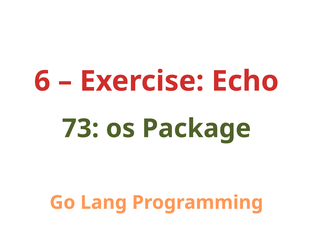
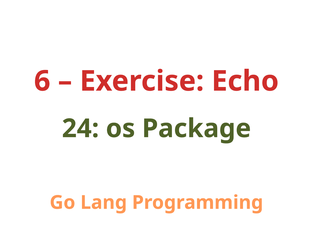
73: 73 -> 24
